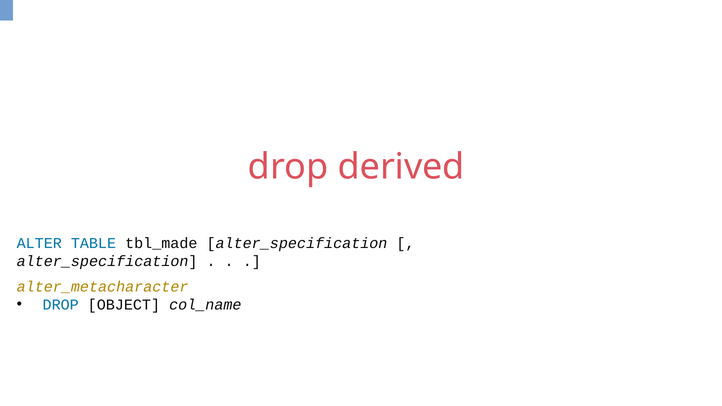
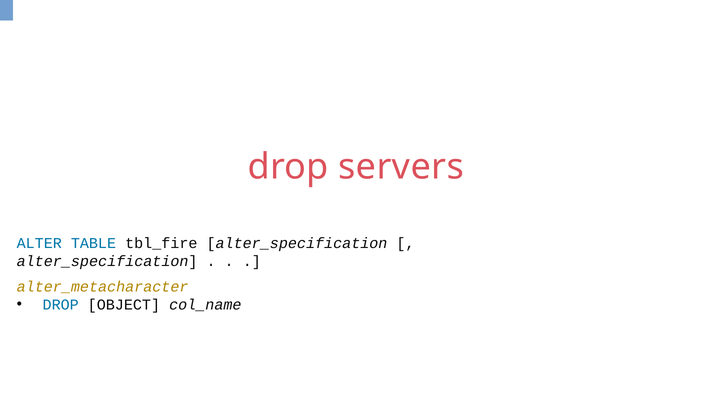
derived: derived -> servers
tbl_made: tbl_made -> tbl_fire
